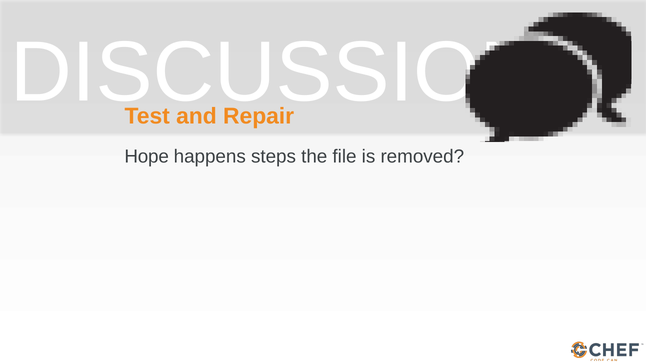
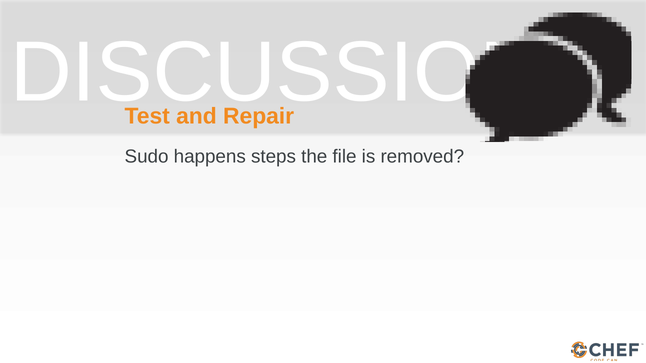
Hope: Hope -> Sudo
